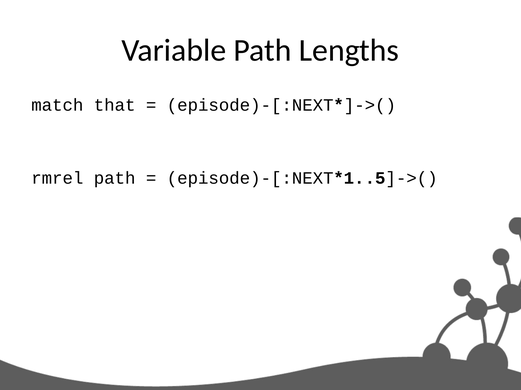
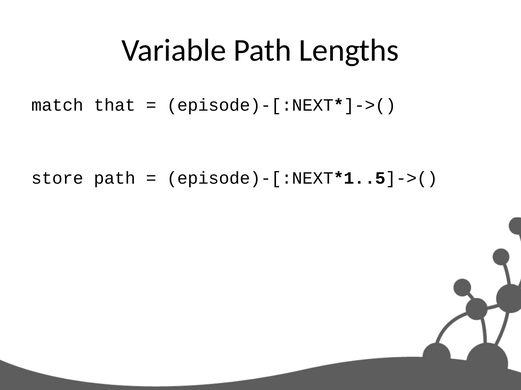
rmrel: rmrel -> store
